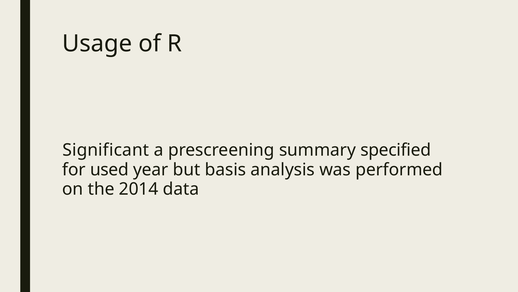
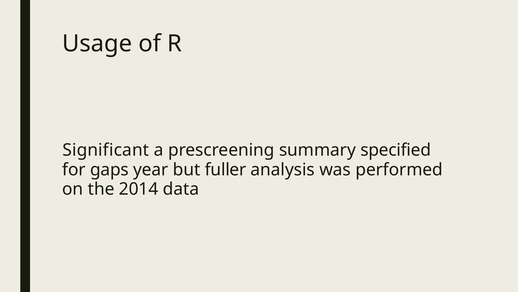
used: used -> gaps
basis: basis -> fuller
